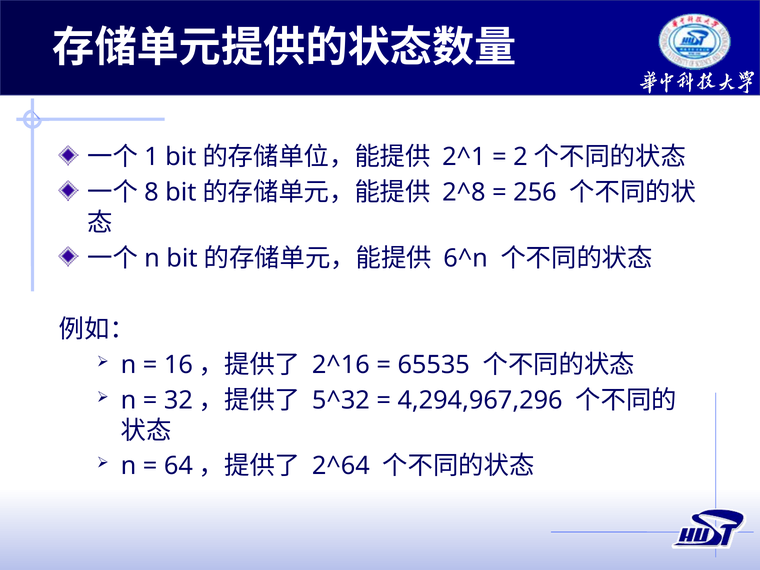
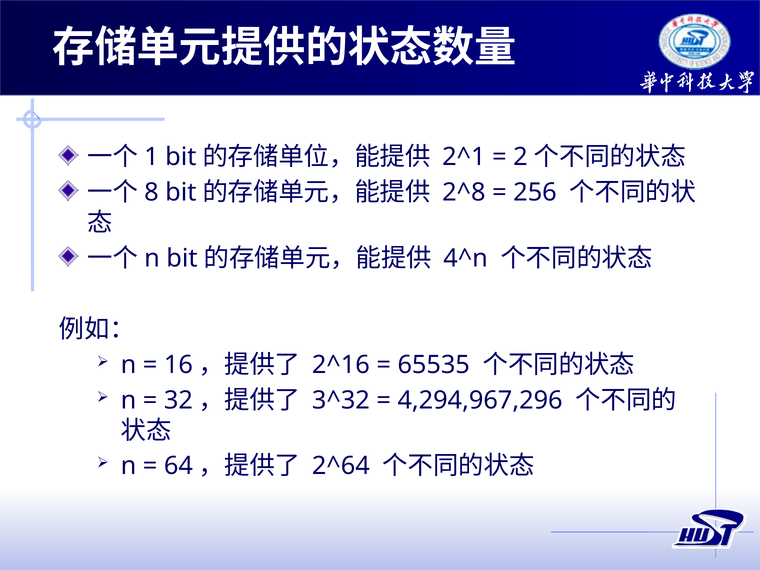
6^n: 6^n -> 4^n
5^32: 5^32 -> 3^32
